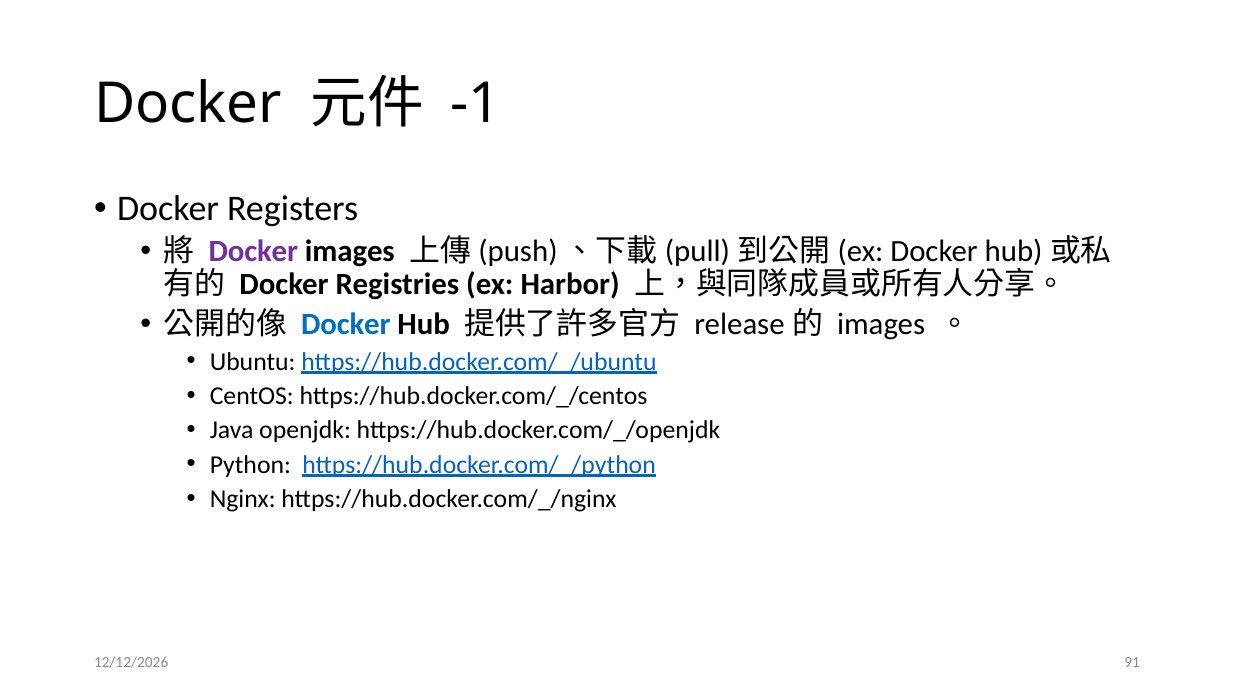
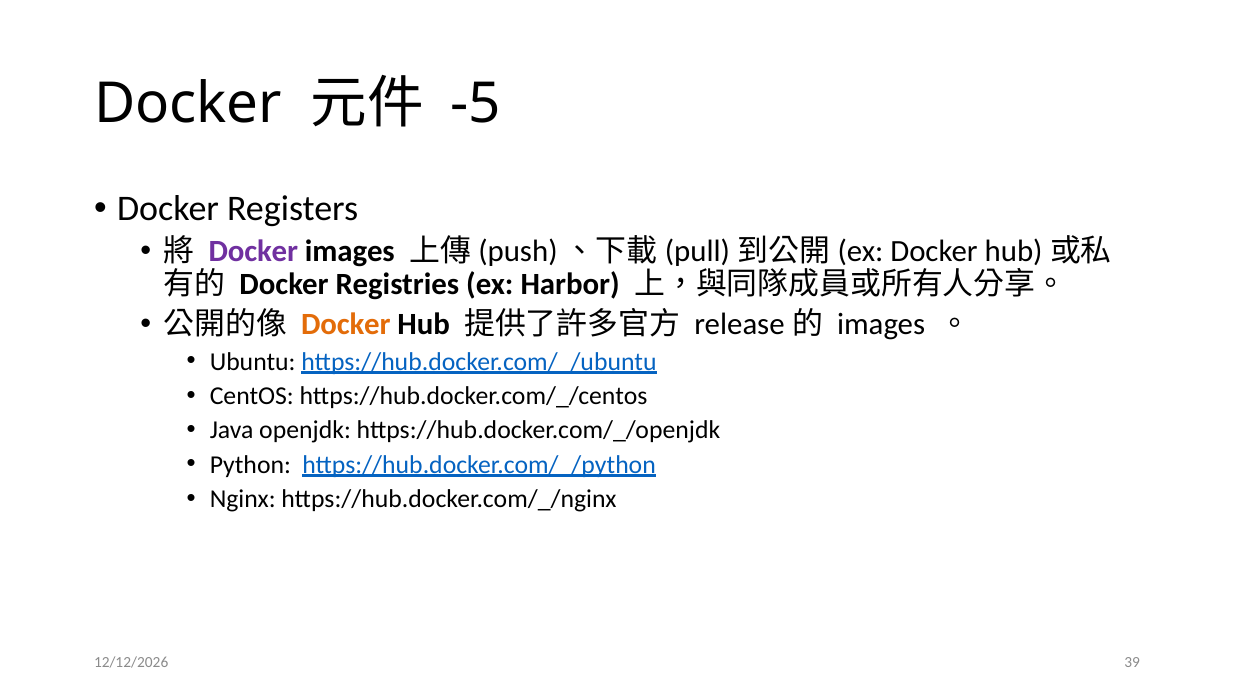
-1: -1 -> -5
Docker at (346, 324) colour: blue -> orange
91: 91 -> 39
